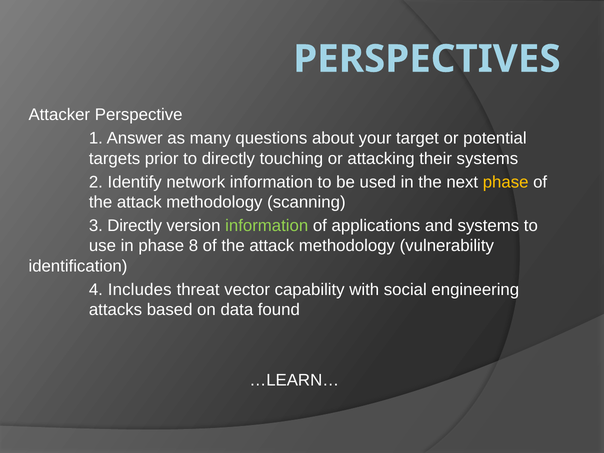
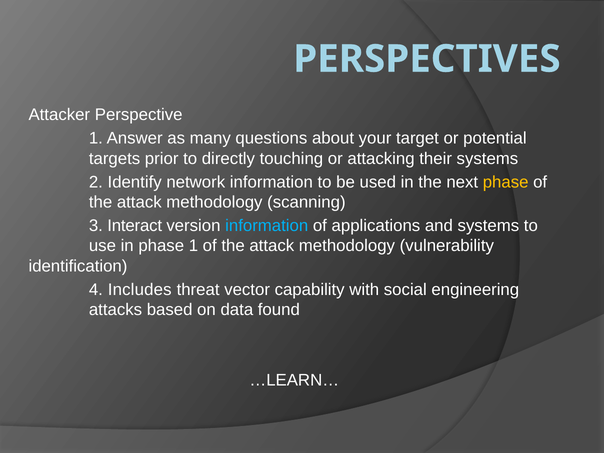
3 Directly: Directly -> Interact
information at (267, 226) colour: light green -> light blue
phase 8: 8 -> 1
